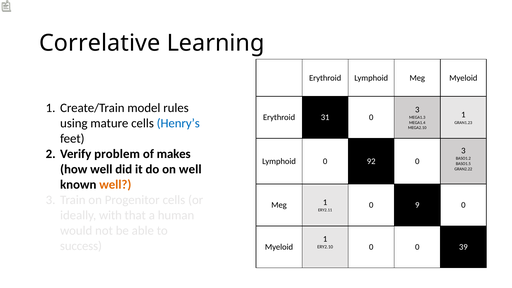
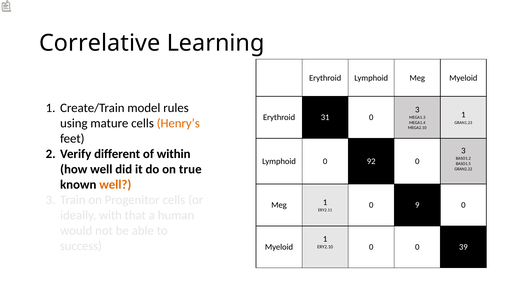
Henry’s colour: blue -> orange
problem: problem -> different
makes: makes -> within
on well: well -> true
